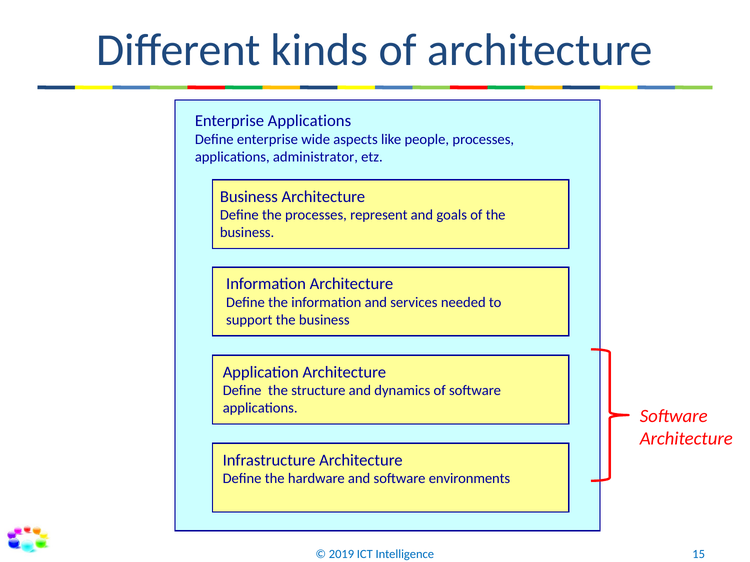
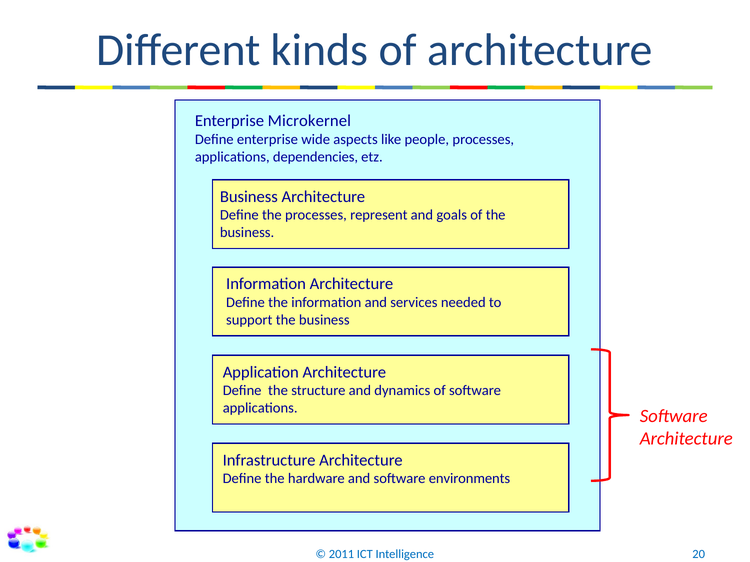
Enterprise Applications: Applications -> Microkernel
administrator: administrator -> dependencies
2019: 2019 -> 2011
15: 15 -> 20
